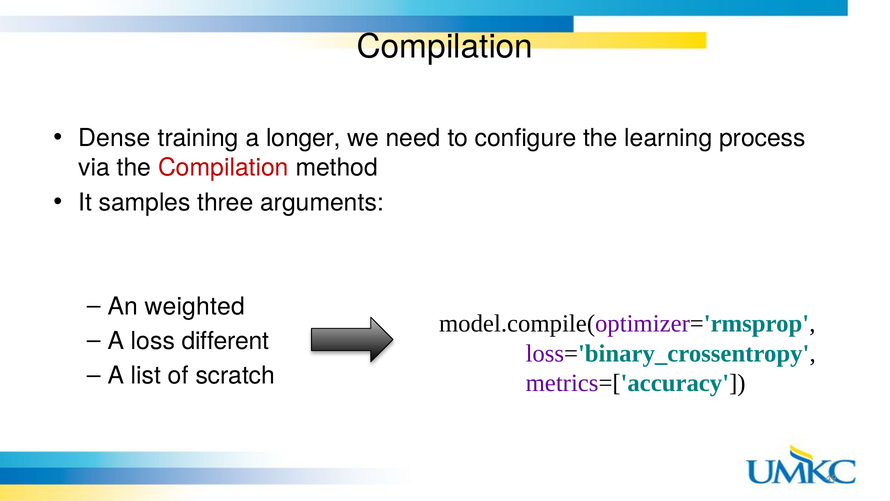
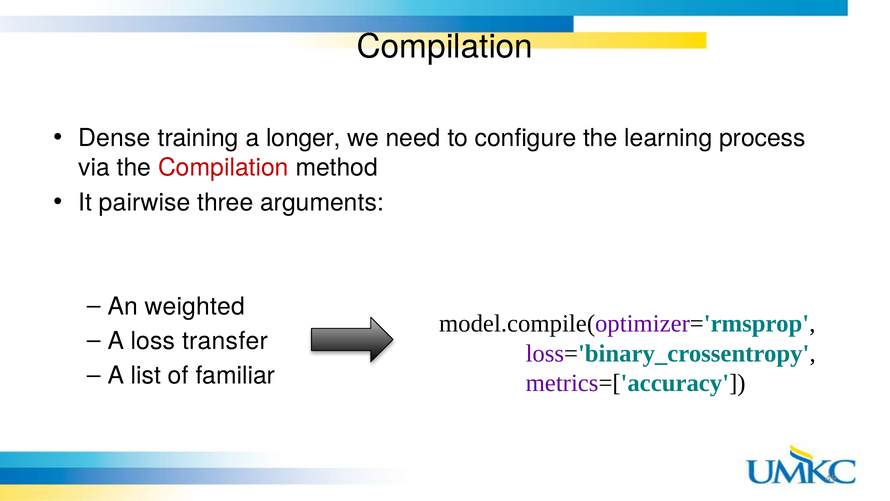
samples: samples -> pairwise
different: different -> transfer
scratch: scratch -> familiar
